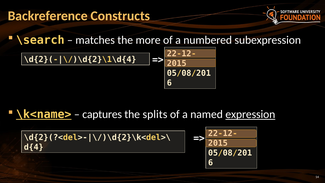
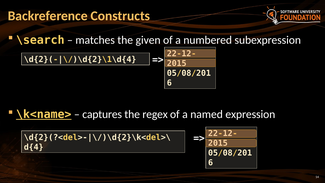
more: more -> given
splits: splits -> regex
expression underline: present -> none
